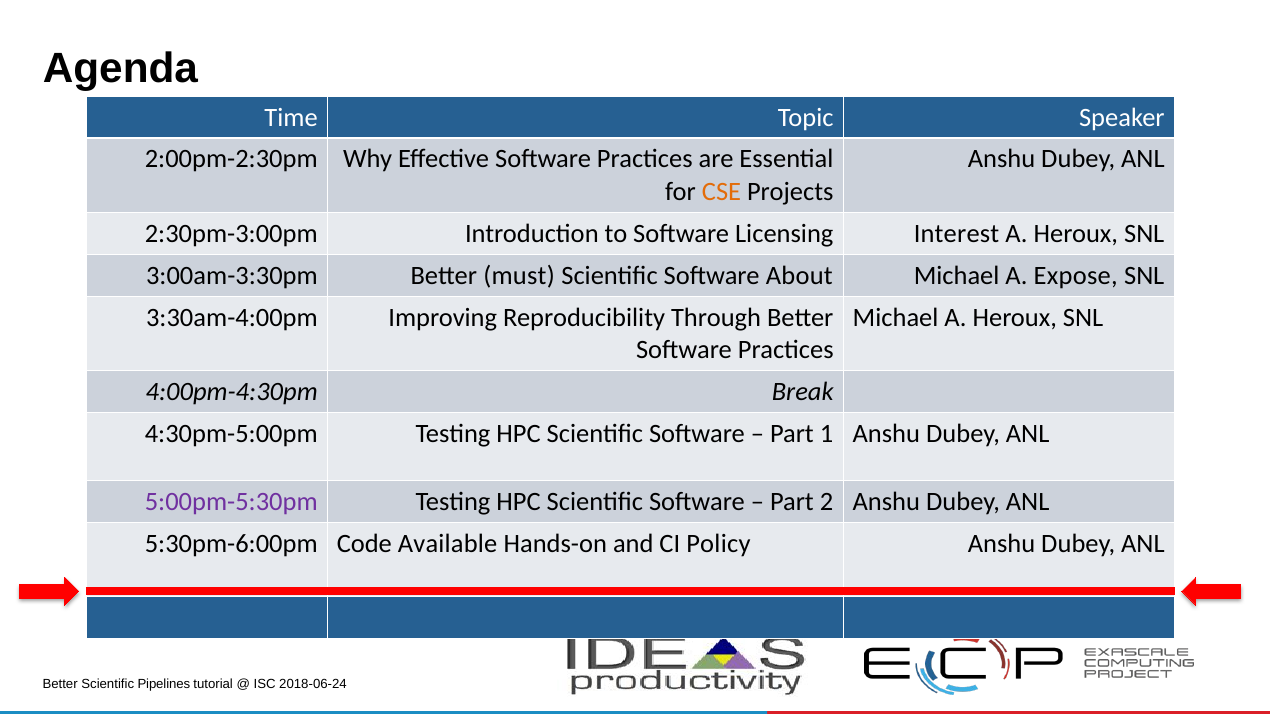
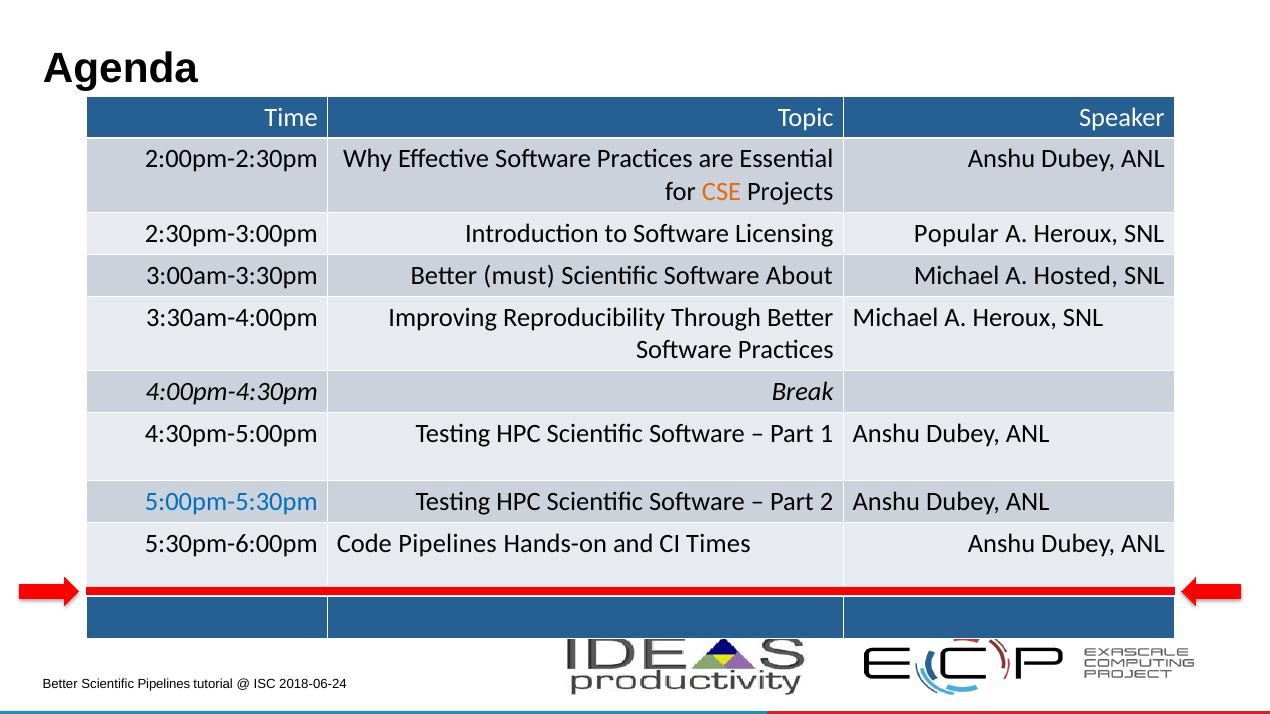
Interest: Interest -> Popular
Expose: Expose -> Hosted
5:00pm-5:30pm colour: purple -> blue
Code Available: Available -> Pipelines
Policy: Policy -> Times
